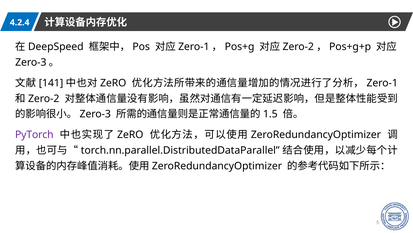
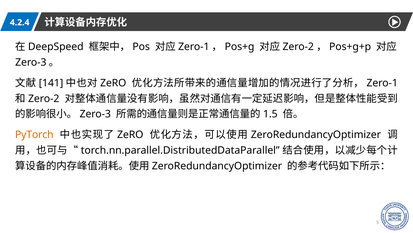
PyTorch colour: purple -> orange
